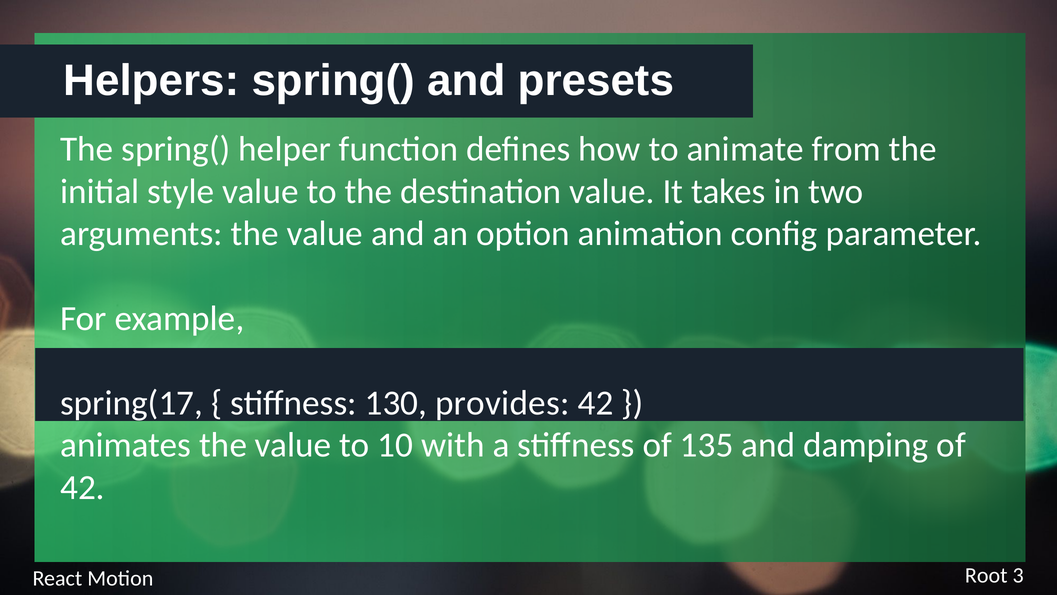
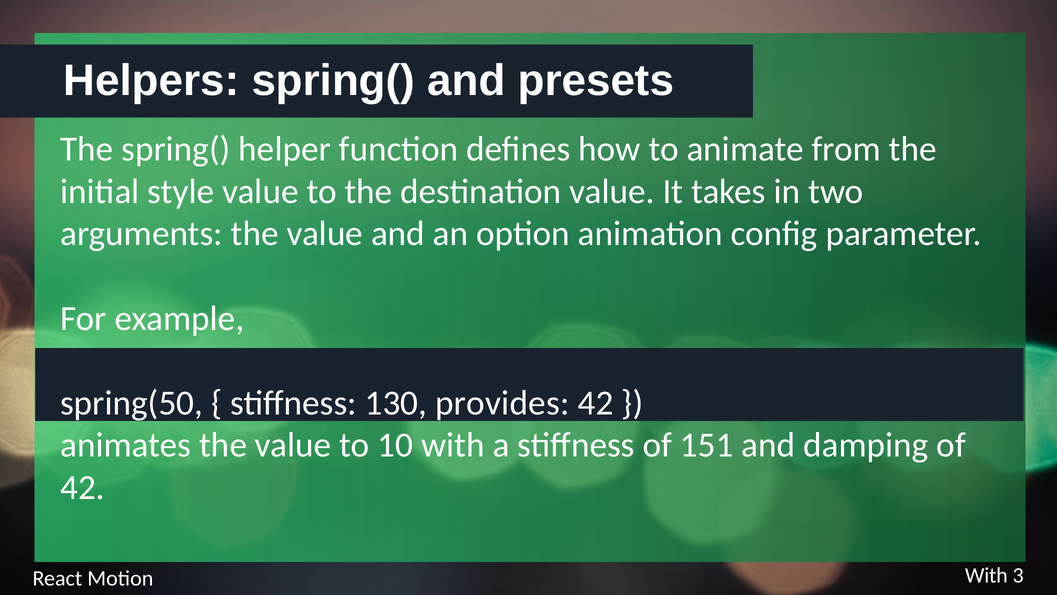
spring(17: spring(17 -> spring(50
135: 135 -> 151
Root at (986, 575): Root -> With
